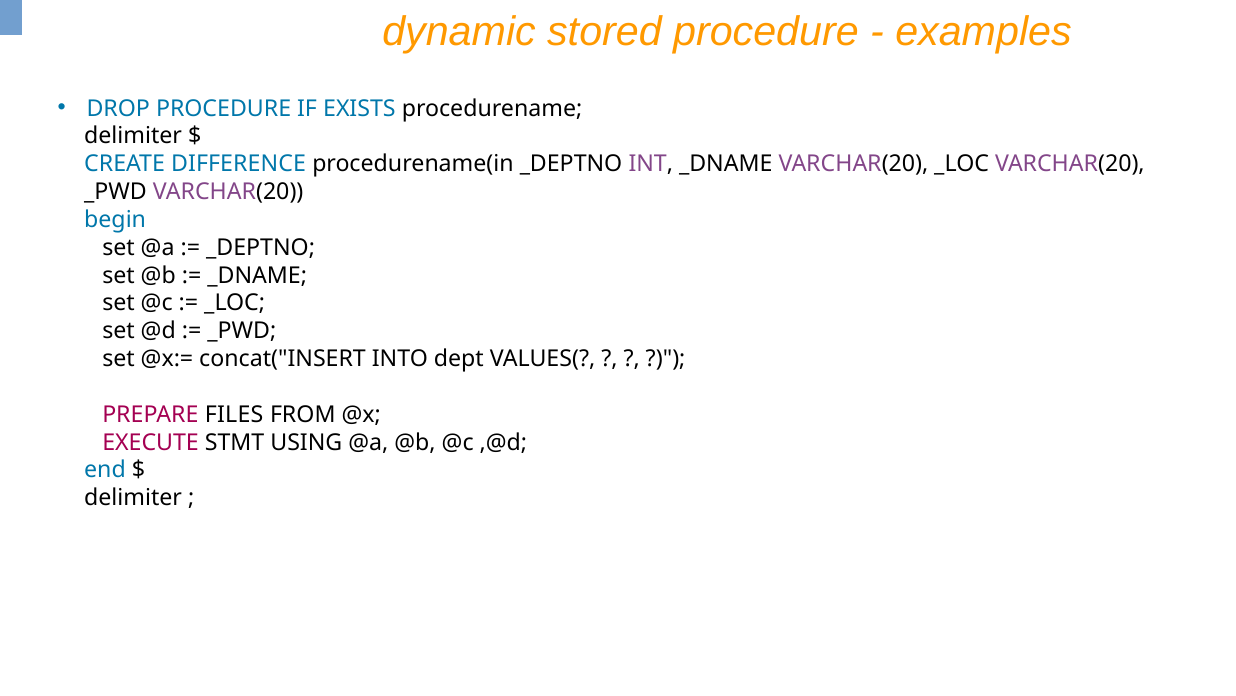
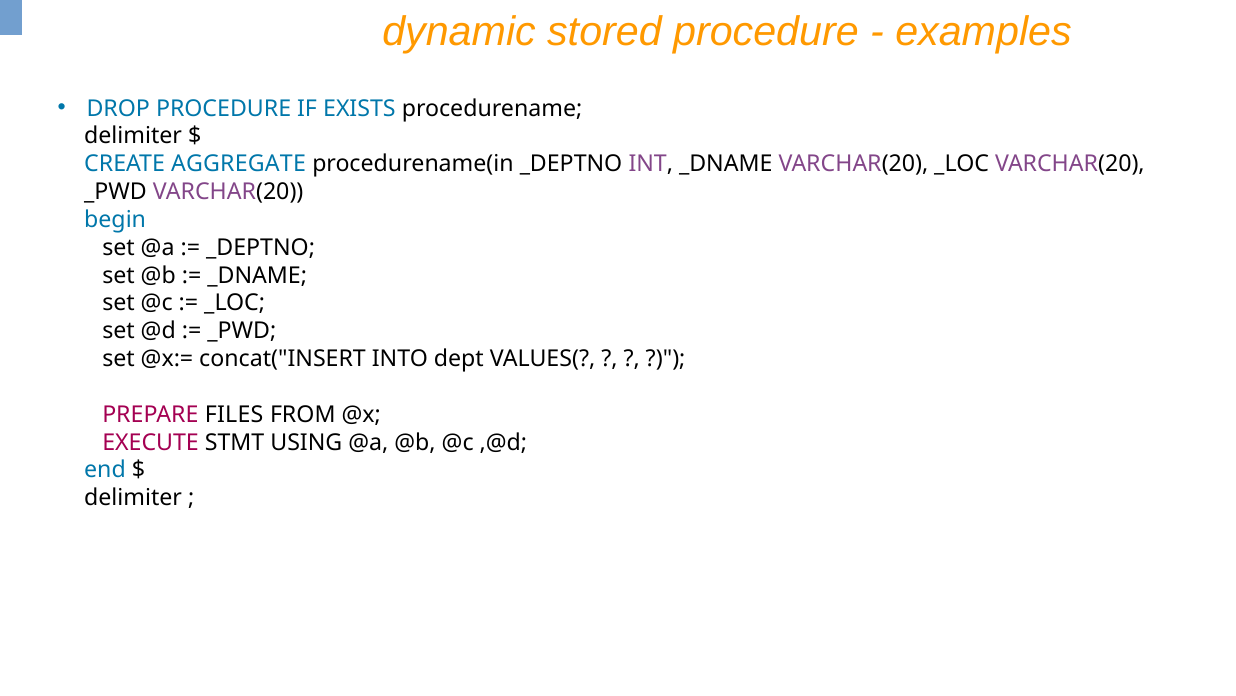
DIFFERENCE: DIFFERENCE -> AGGREGATE
